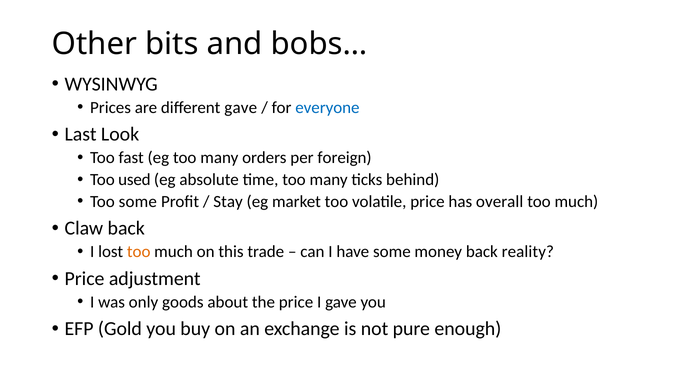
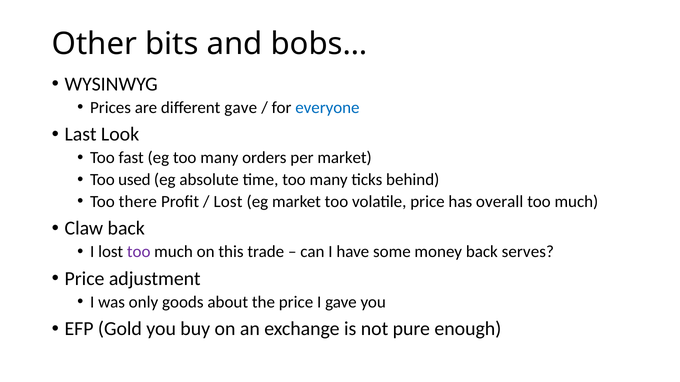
per foreign: foreign -> market
Too some: some -> there
Stay at (228, 202): Stay -> Lost
too at (139, 252) colour: orange -> purple
reality: reality -> serves
